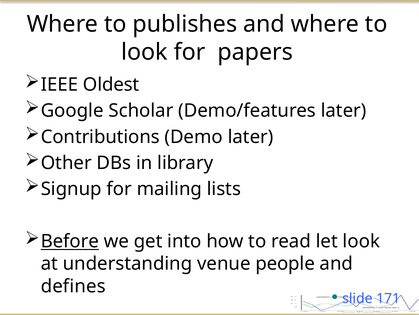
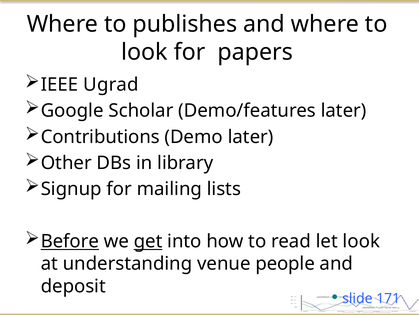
Oldest: Oldest -> Ugrad
get underline: none -> present
defines: defines -> deposit
